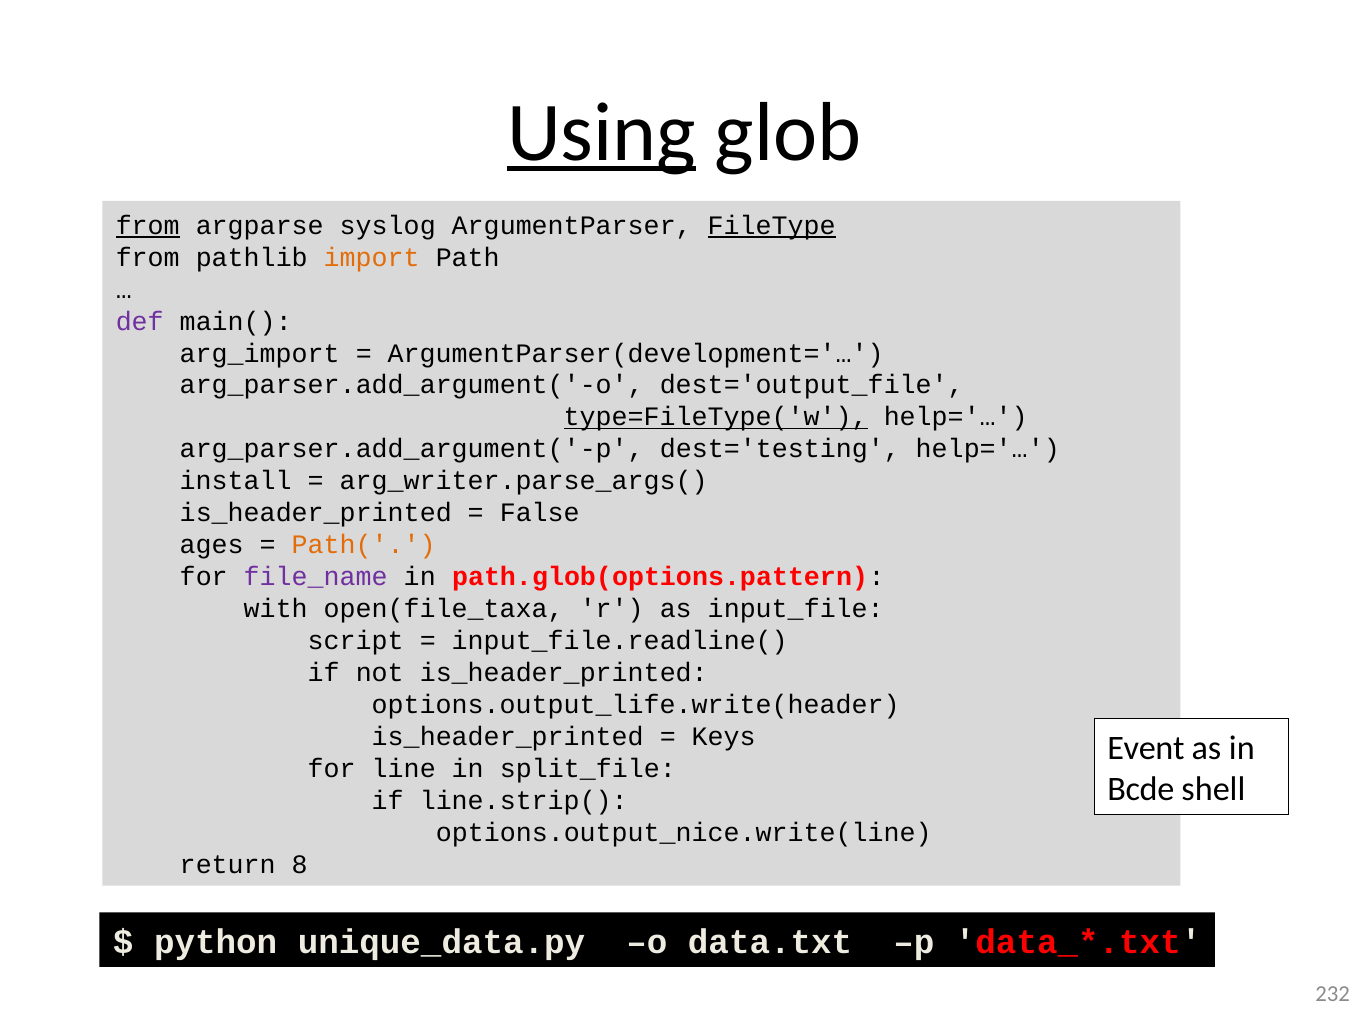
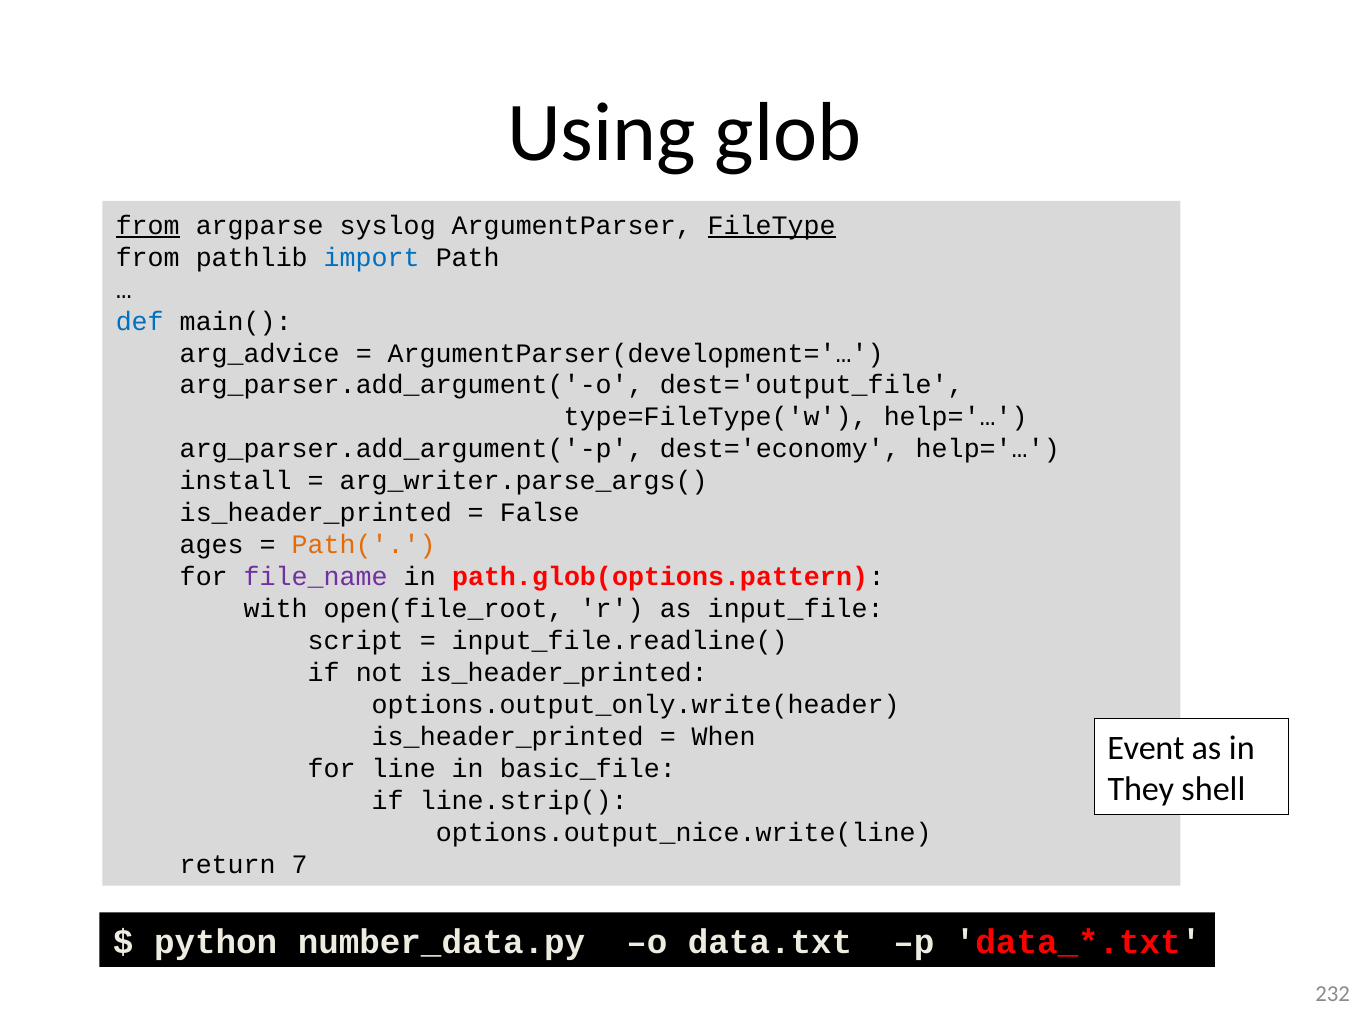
Using underline: present -> none
import colour: orange -> blue
def colour: purple -> blue
arg_import: arg_import -> arg_advice
type=FileType('w underline: present -> none
dest='testing: dest='testing -> dest='economy
open(file_taxa: open(file_taxa -> open(file_root
options.output_life.write(header: options.output_life.write(header -> options.output_only.write(header
Keys: Keys -> When
split_file: split_file -> basic_file
Bcde: Bcde -> They
8: 8 -> 7
unique_data.py: unique_data.py -> number_data.py
